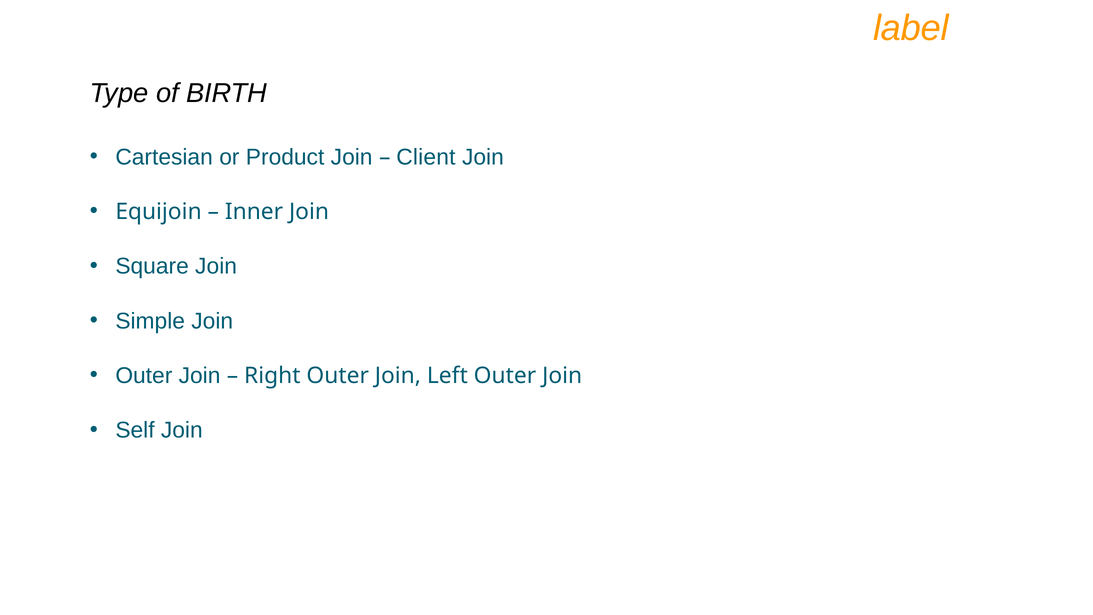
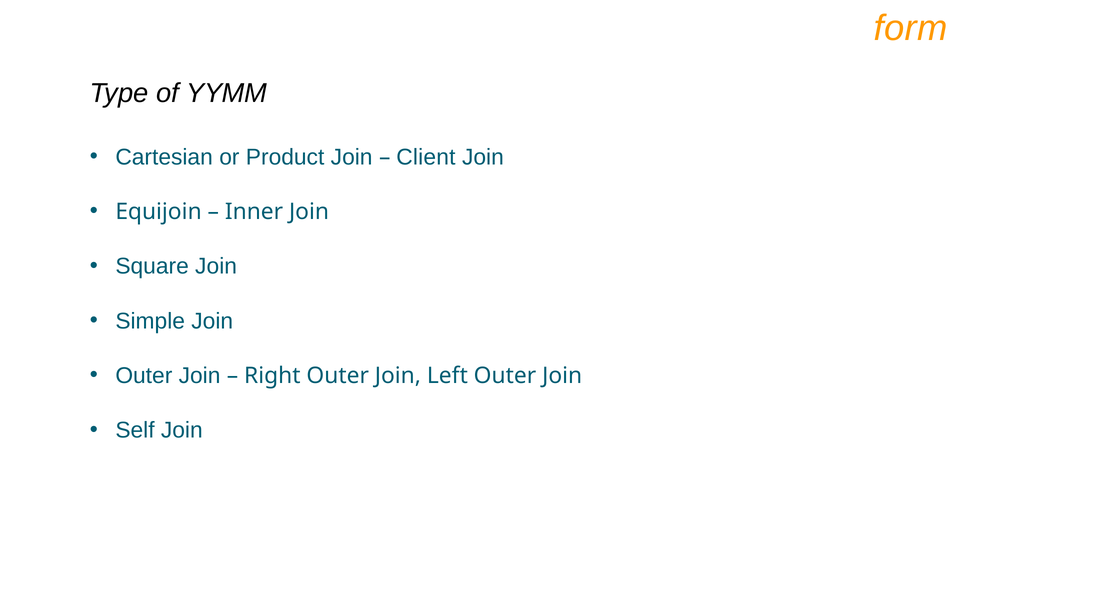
label: label -> form
BIRTH: BIRTH -> YYMM
